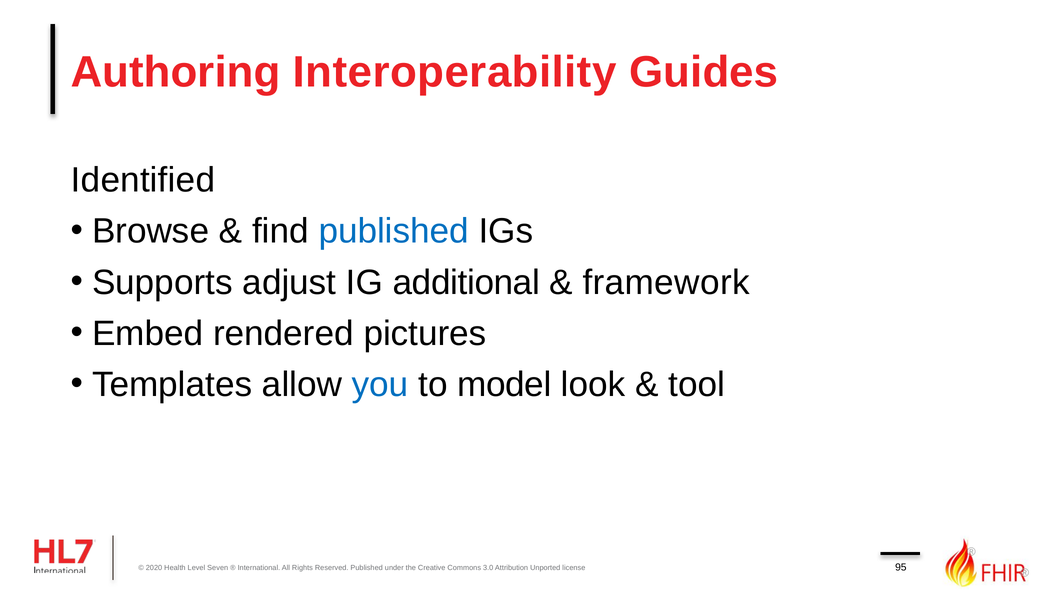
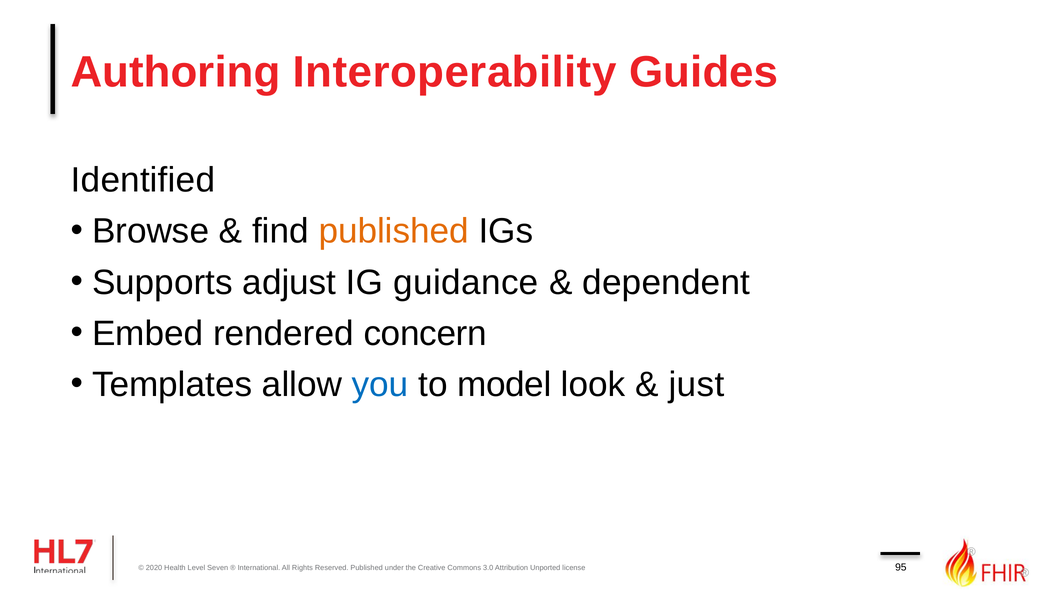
published at (394, 231) colour: blue -> orange
additional: additional -> guidance
framework: framework -> dependent
pictures: pictures -> concern
tool: tool -> just
